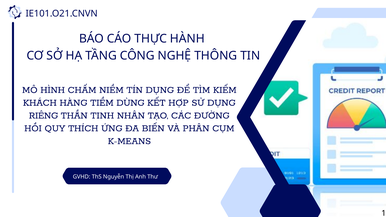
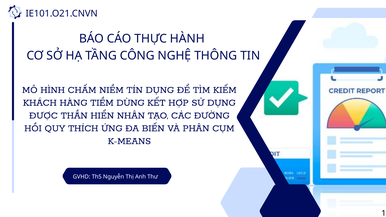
RIÊNG: RIÊNG -> ĐƯỢC
TINH: TINH -> HIỂN
